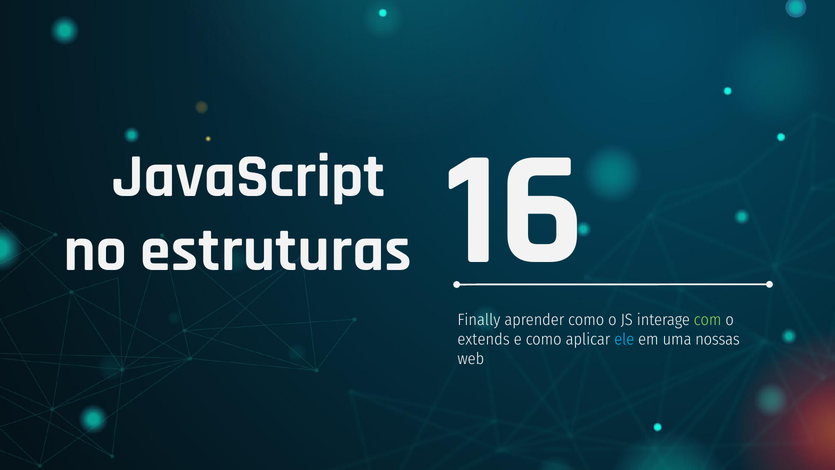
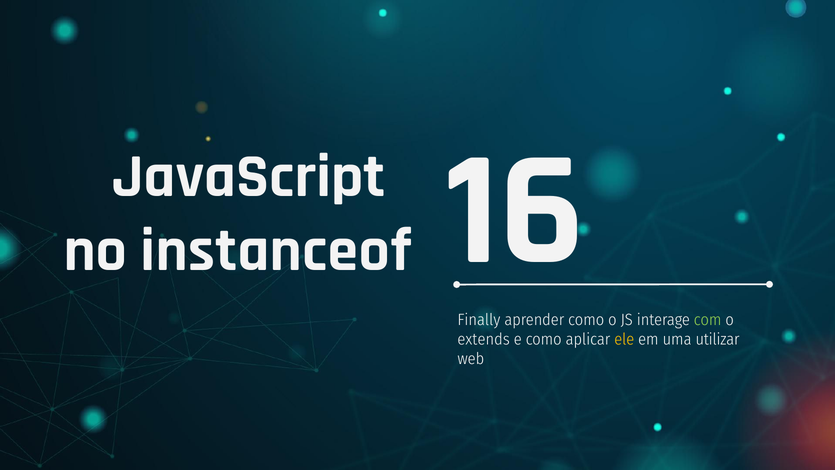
estruturas: estruturas -> instanceof
ele colour: light blue -> yellow
nossas: nossas -> utilizar
